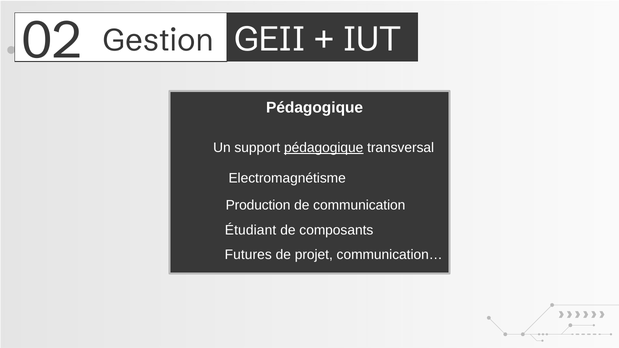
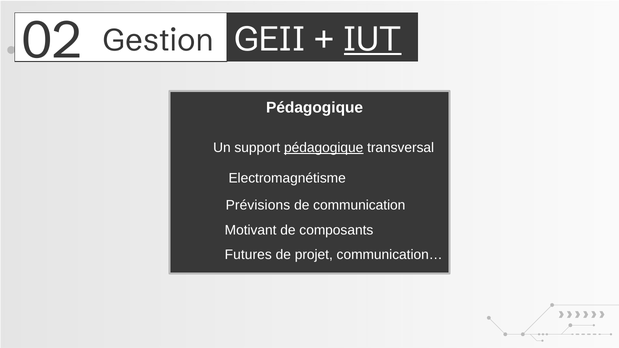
IUT underline: none -> present
Production: Production -> Prévisions
Étudiant: Étudiant -> Motivant
